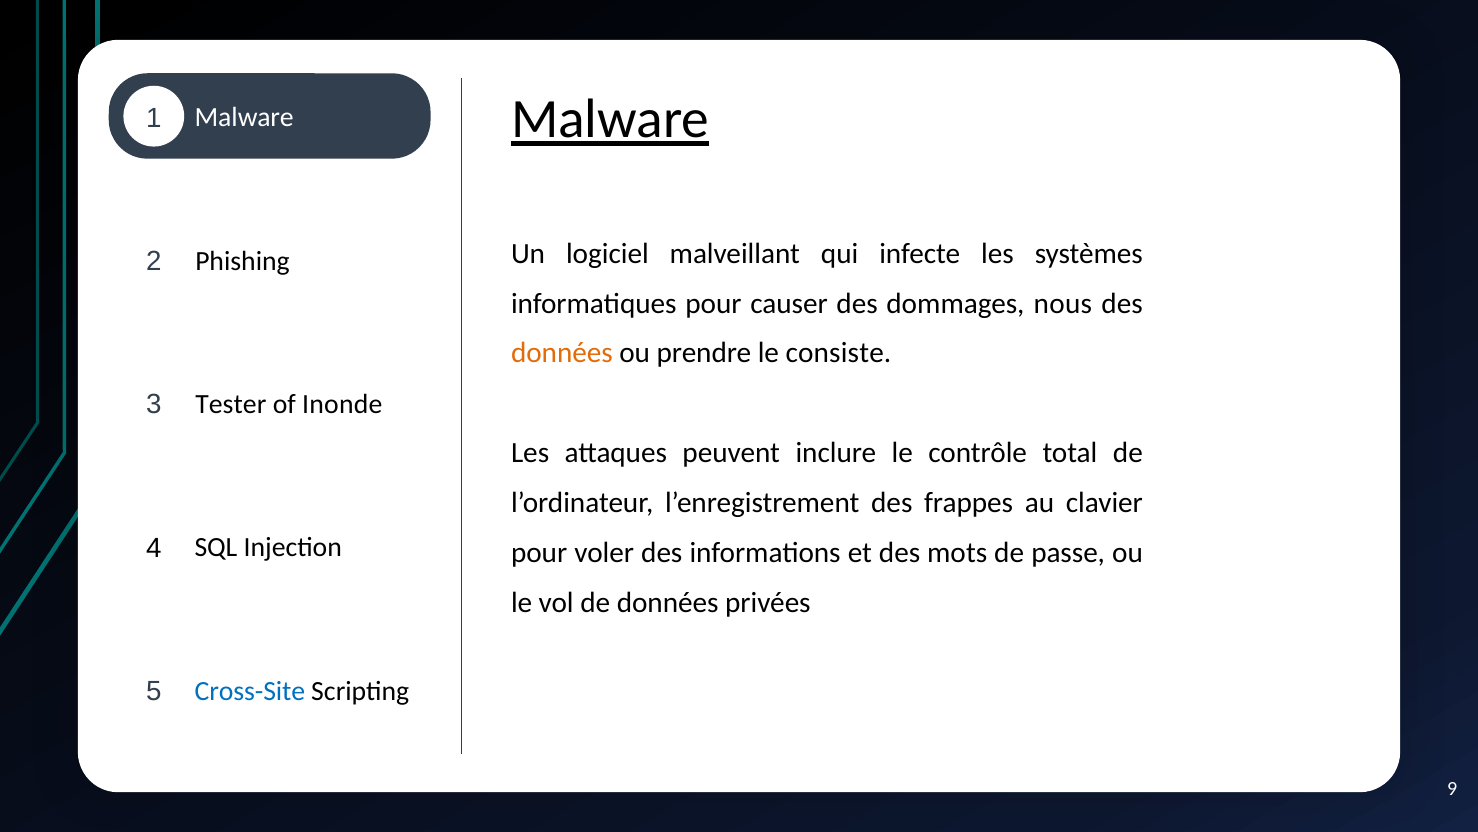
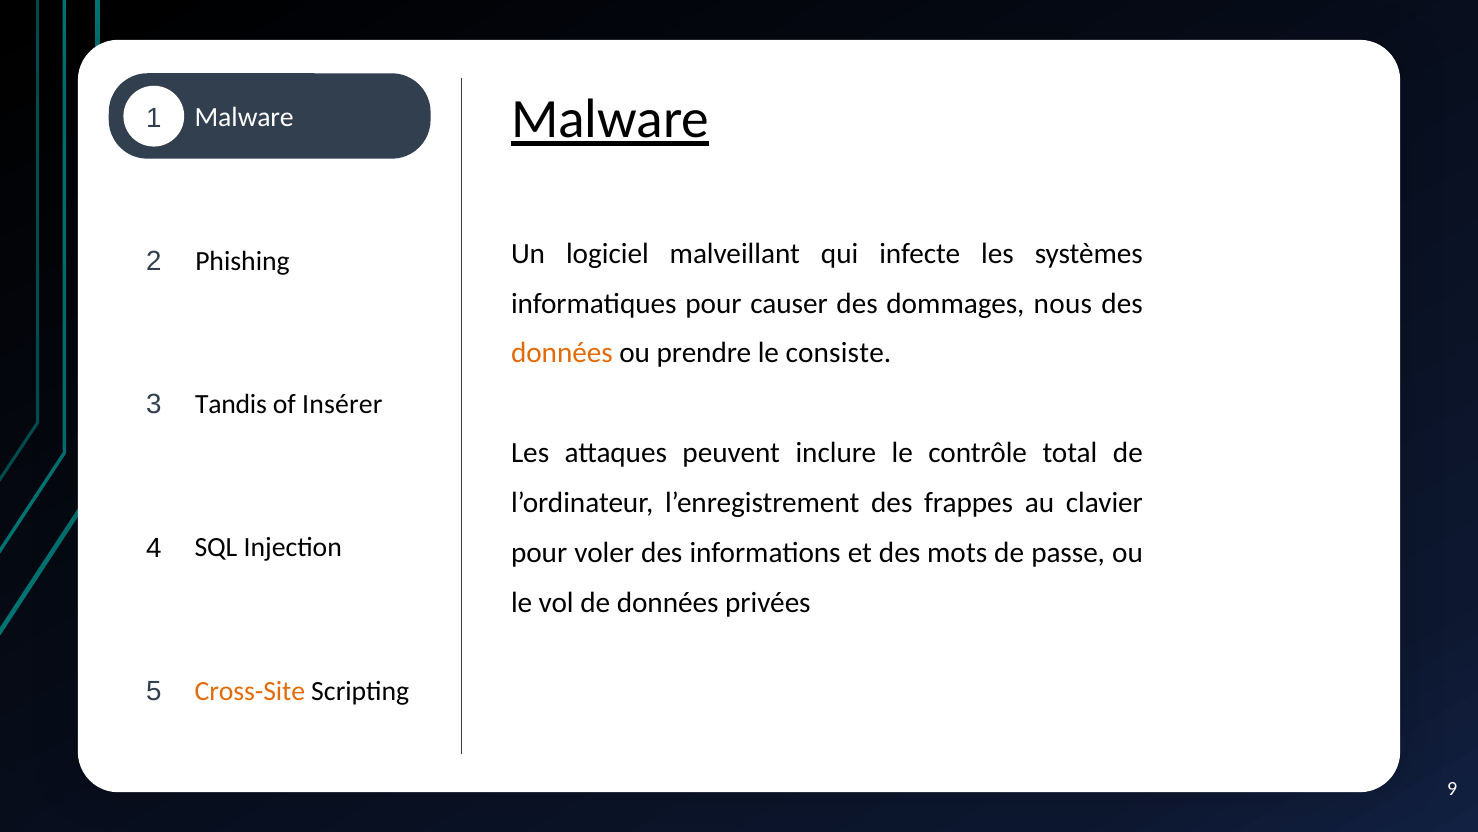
Tester: Tester -> Tandis
Inonde: Inonde -> Insérer
Cross-Site colour: blue -> orange
